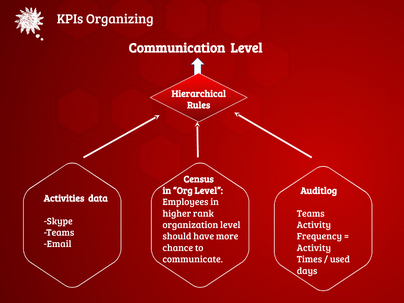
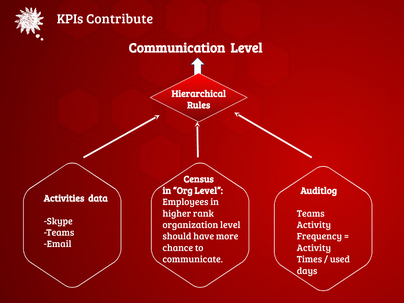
Organizing: Organizing -> Contribute
